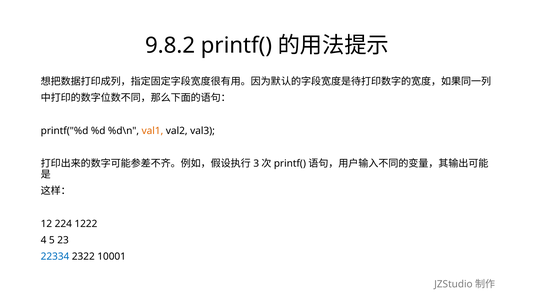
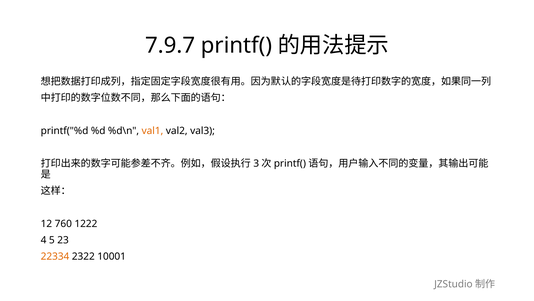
9.8.2: 9.8.2 -> 7.9.7
224: 224 -> 760
22334 colour: blue -> orange
